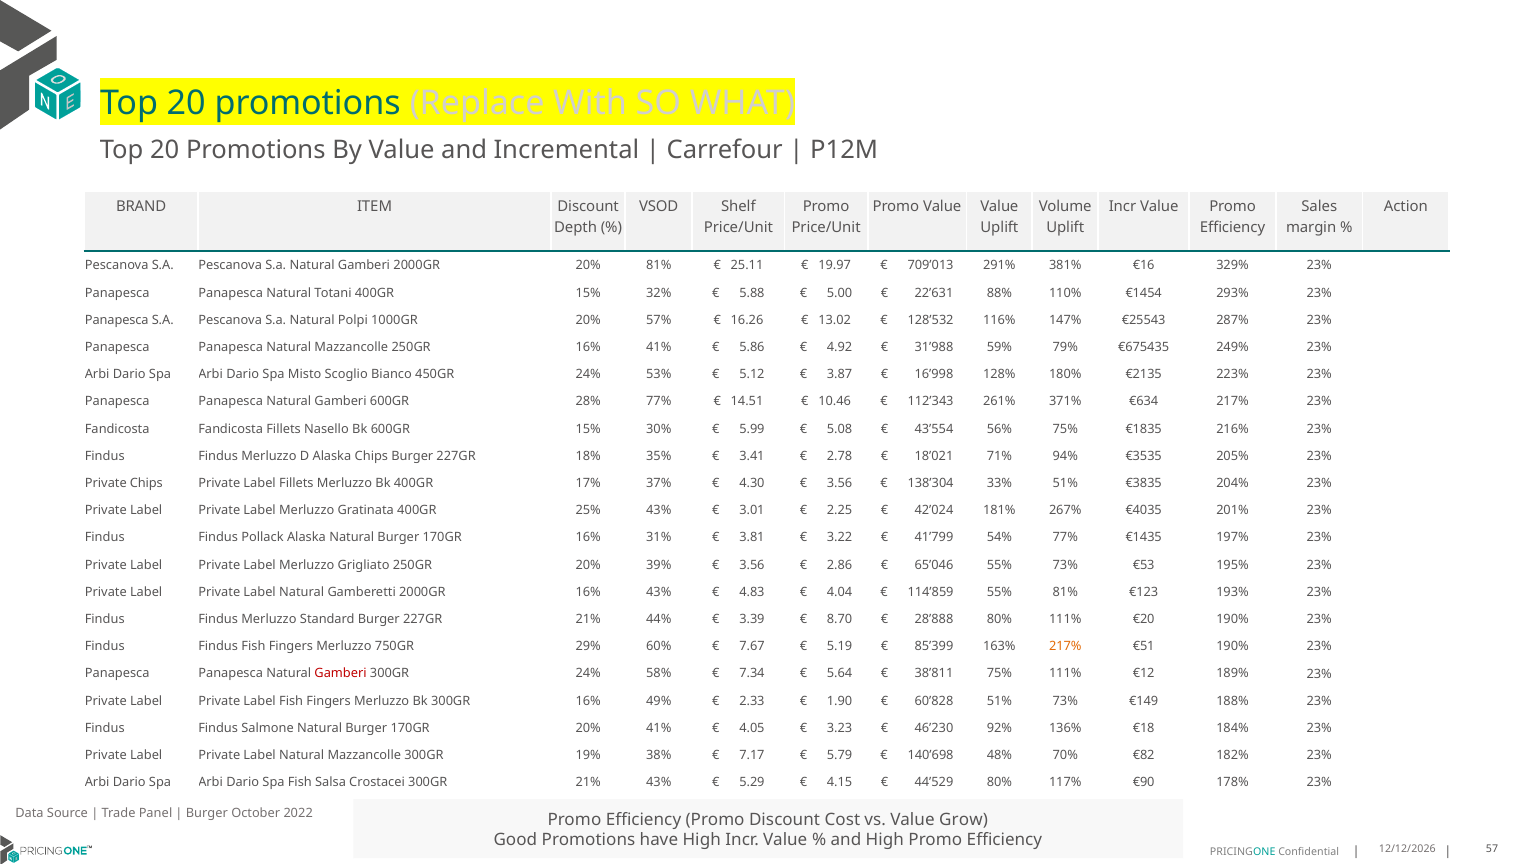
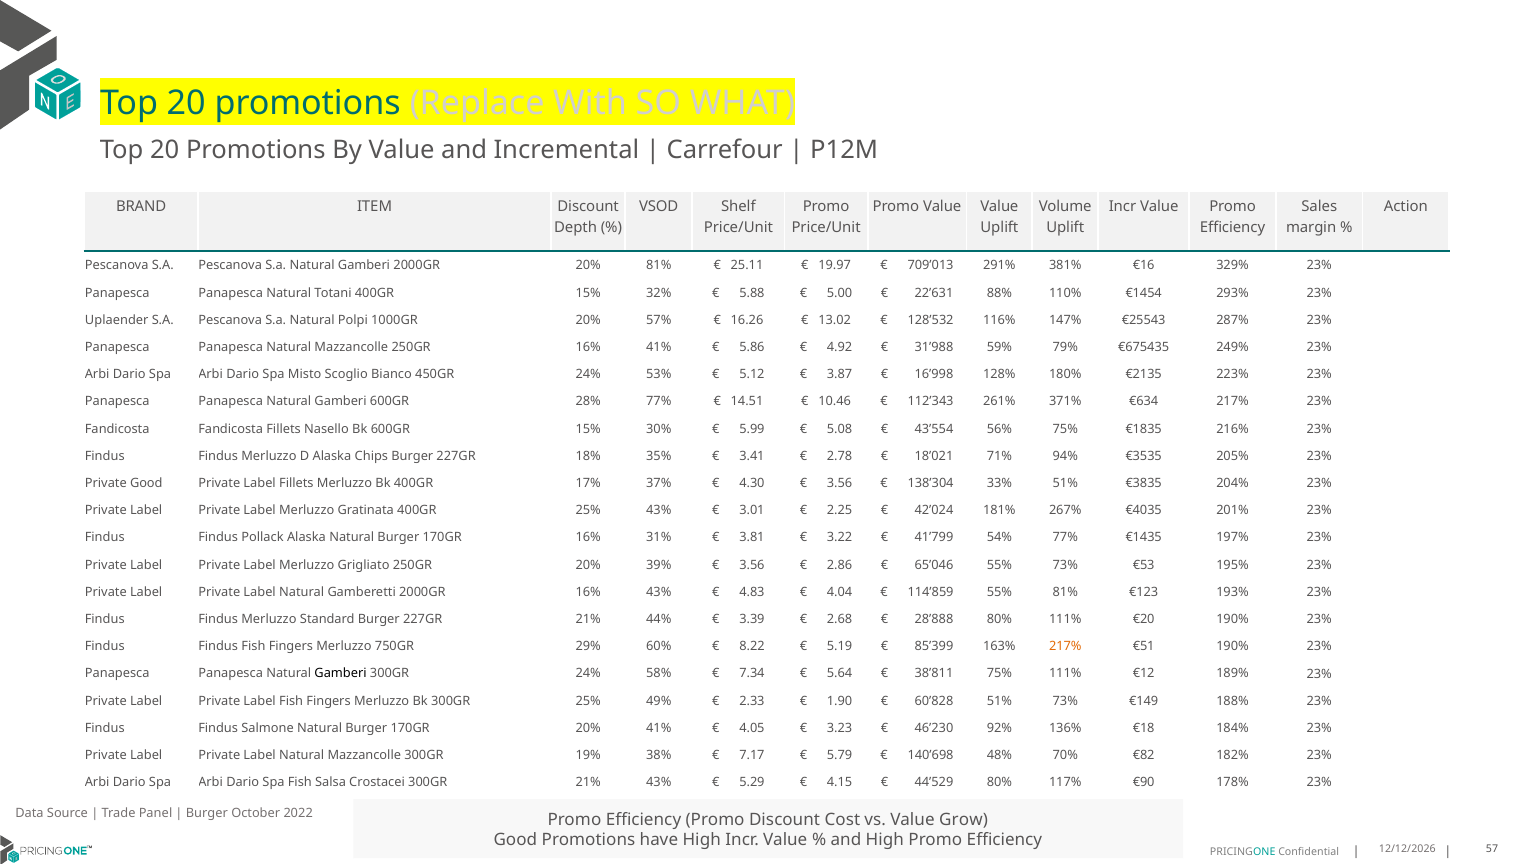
Panapesca at (117, 320): Panapesca -> Uplaender
Private Chips: Chips -> Good
8.70: 8.70 -> 2.68
7.67: 7.67 -> 8.22
Gamberi at (341, 674) colour: red -> black
300GR 16%: 16% -> 25%
